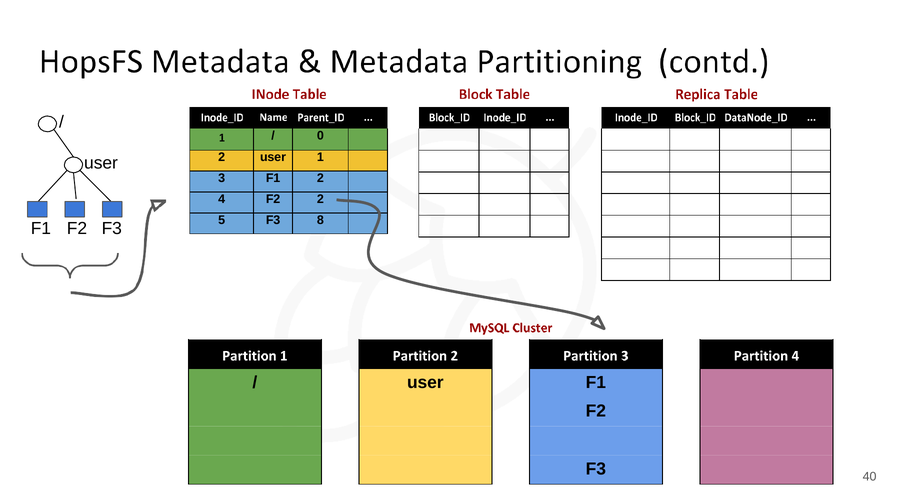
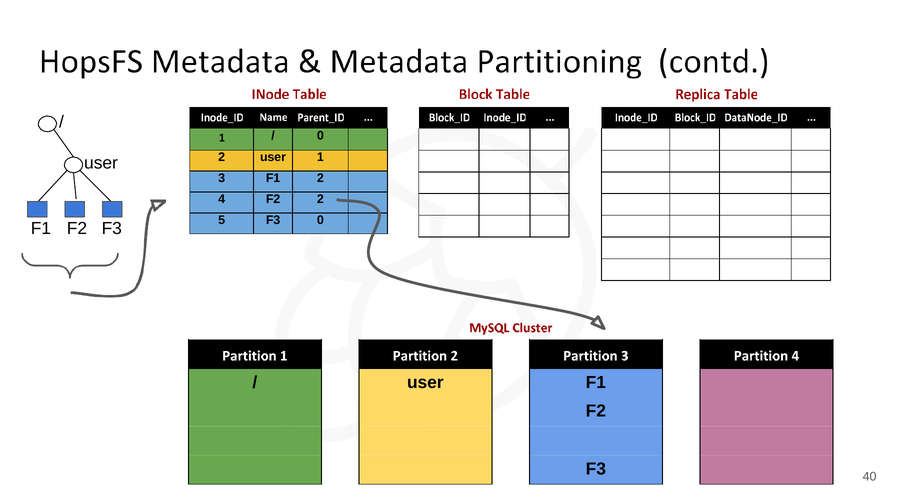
F3 8: 8 -> 0
